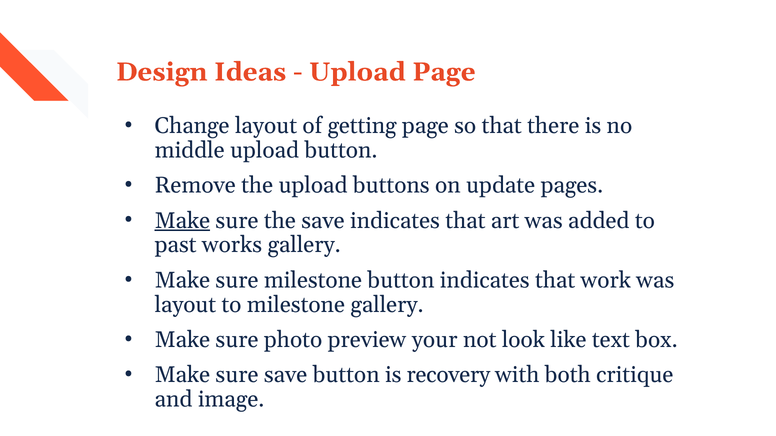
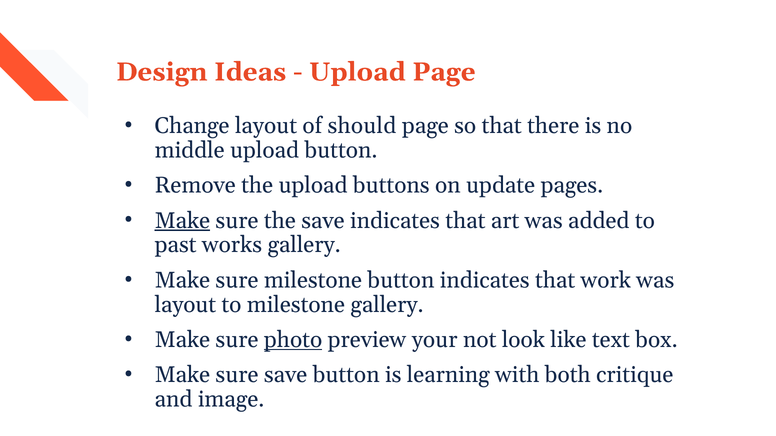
getting: getting -> should
photo underline: none -> present
recovery: recovery -> learning
